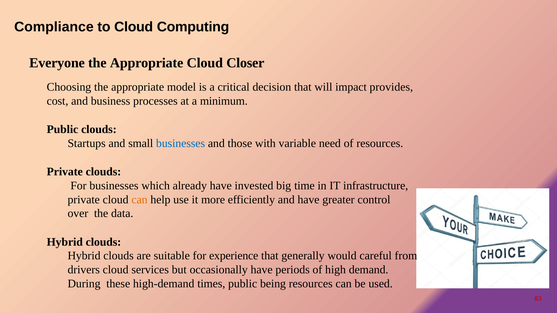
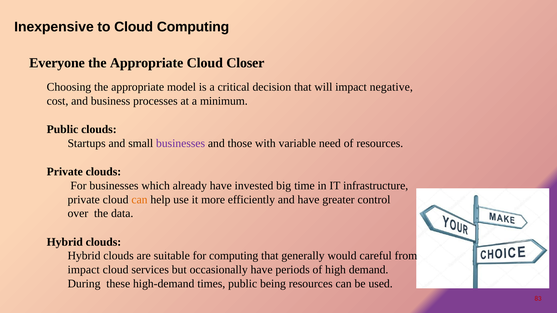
Compliance: Compliance -> Inexpensive
provides: provides -> negative
businesses at (181, 143) colour: blue -> purple
for experience: experience -> computing
drivers at (84, 270): drivers -> impact
